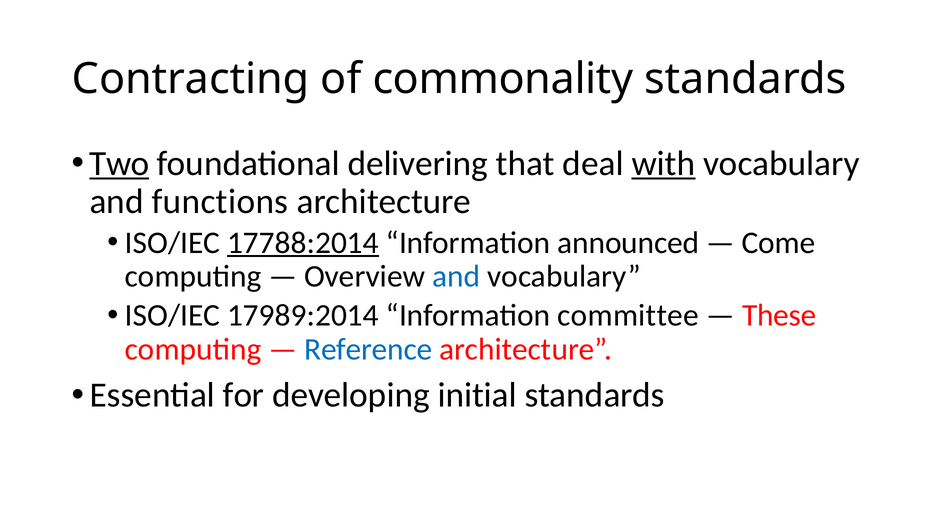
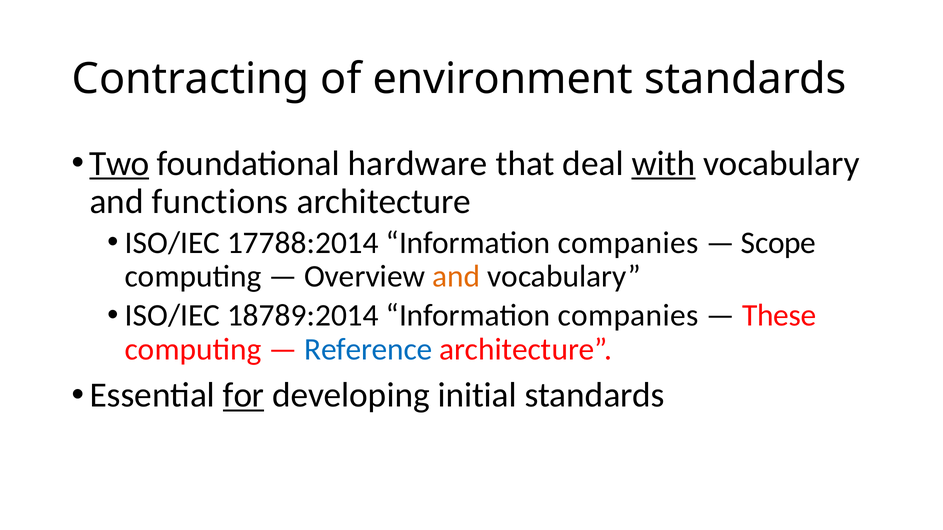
commonality: commonality -> environment
delivering: delivering -> hardware
17788:2014 underline: present -> none
announced at (628, 243): announced -> companies
Come: Come -> Scope
and at (456, 277) colour: blue -> orange
17989:2014: 17989:2014 -> 18789:2014
committee at (628, 316): committee -> companies
for underline: none -> present
